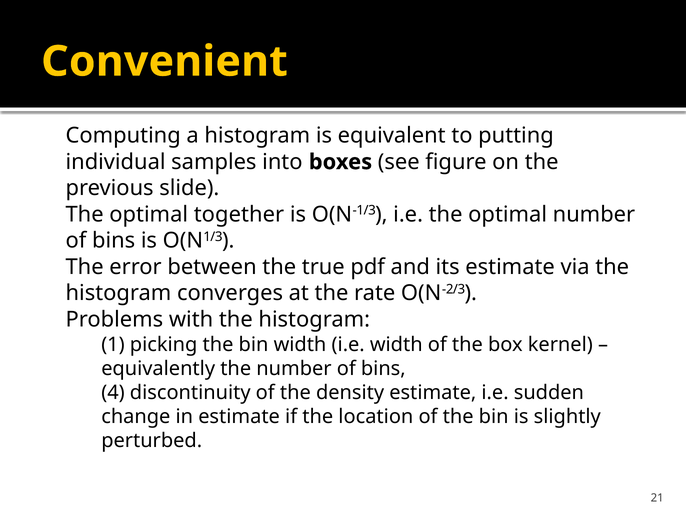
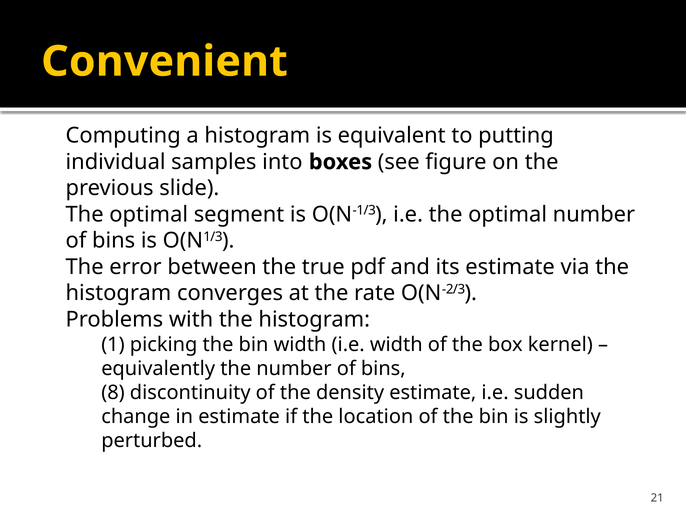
together: together -> segment
4: 4 -> 8
